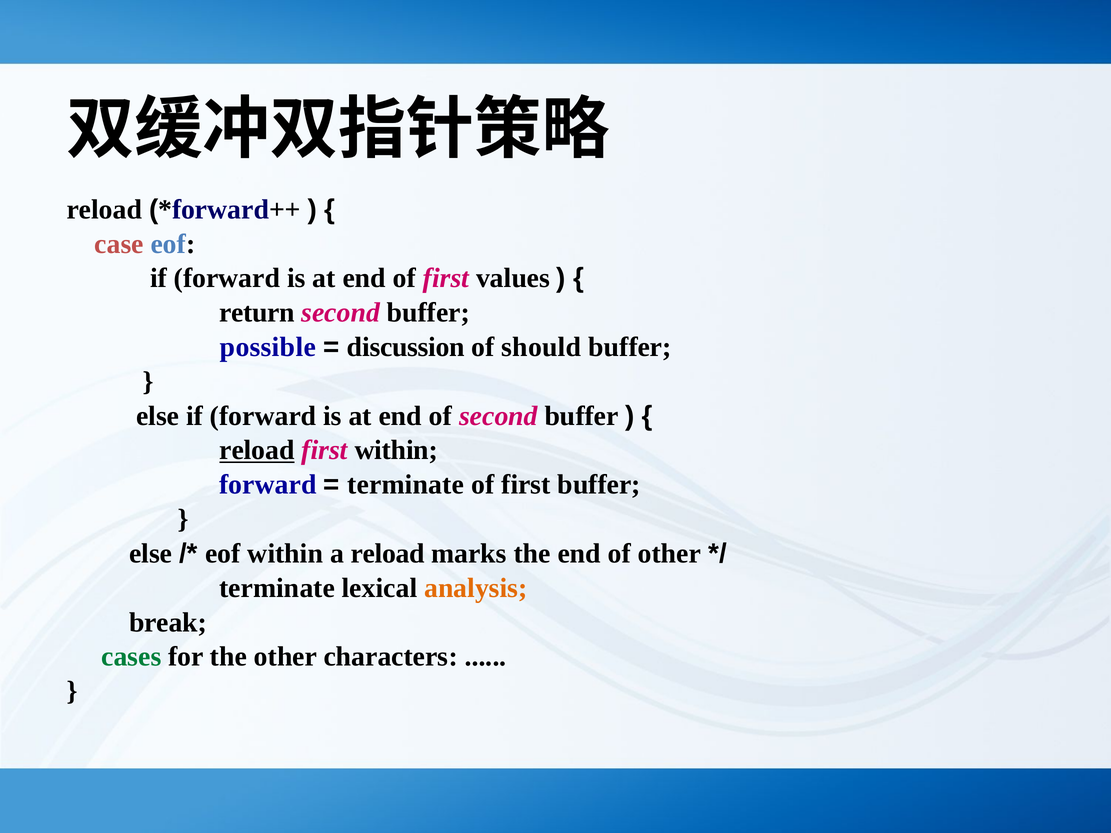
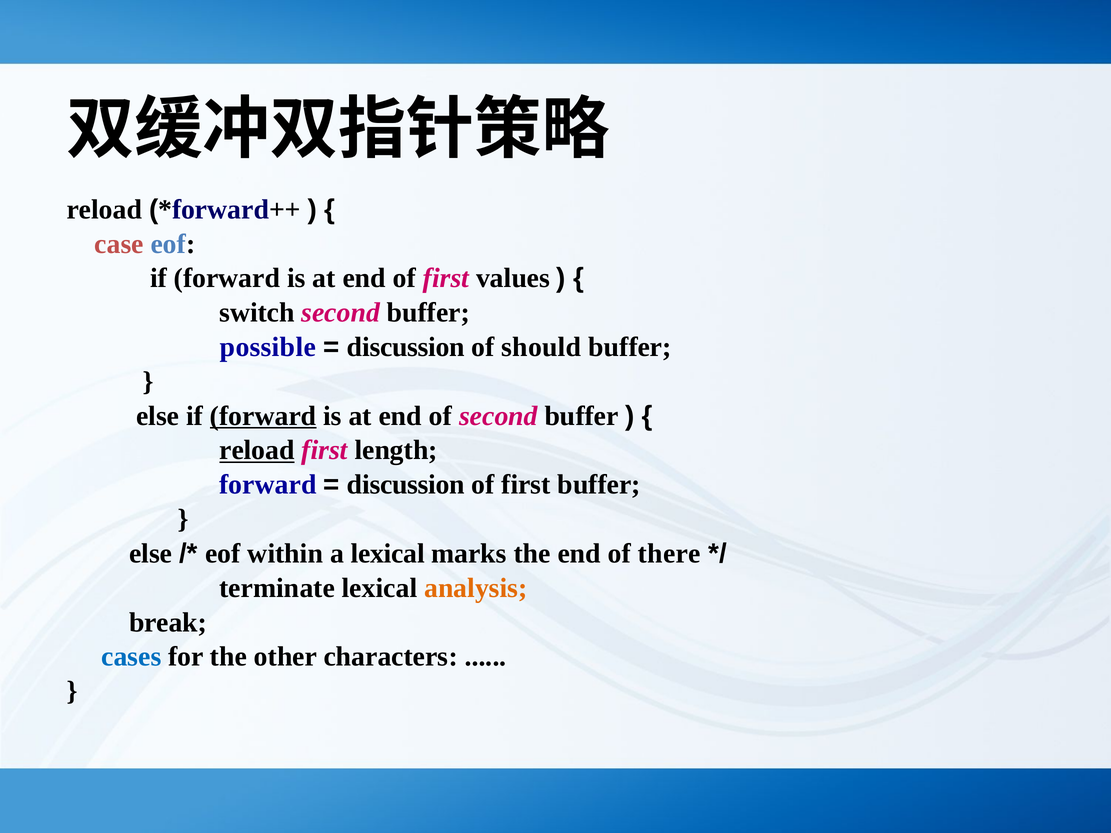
return: return -> switch
forward at (263, 416) underline: none -> present
first within: within -> length
terminate at (406, 485): terminate -> discussion
a reload: reload -> lexical
of other: other -> there
cases colour: green -> blue
